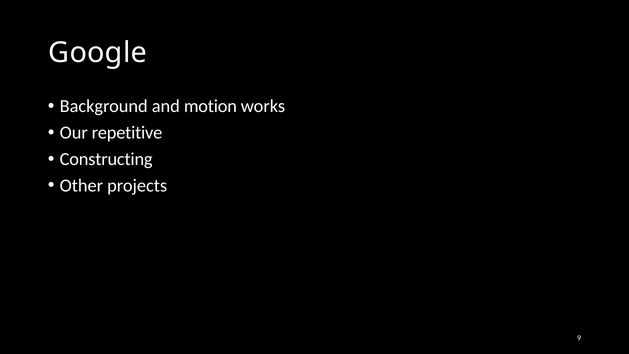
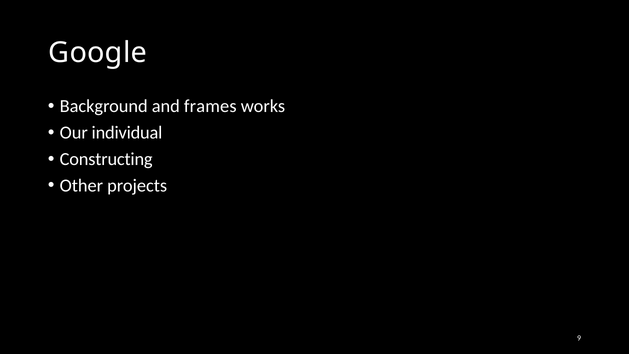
motion: motion -> frames
repetitive: repetitive -> individual
